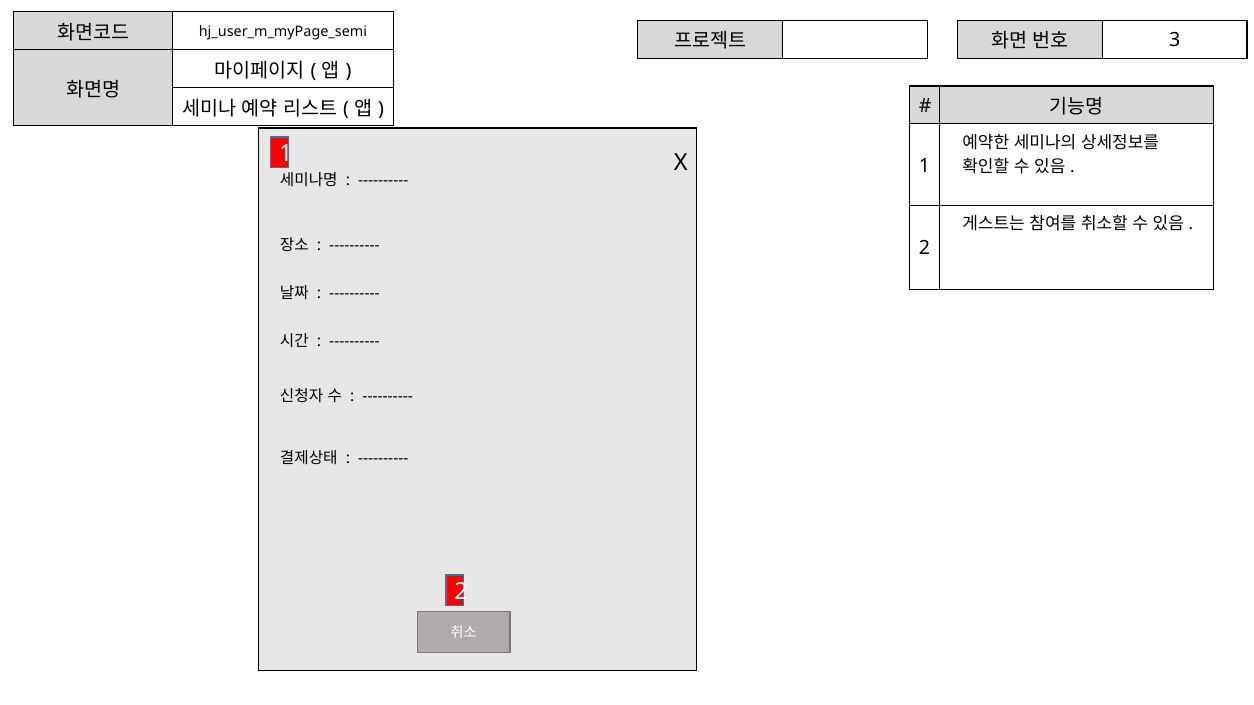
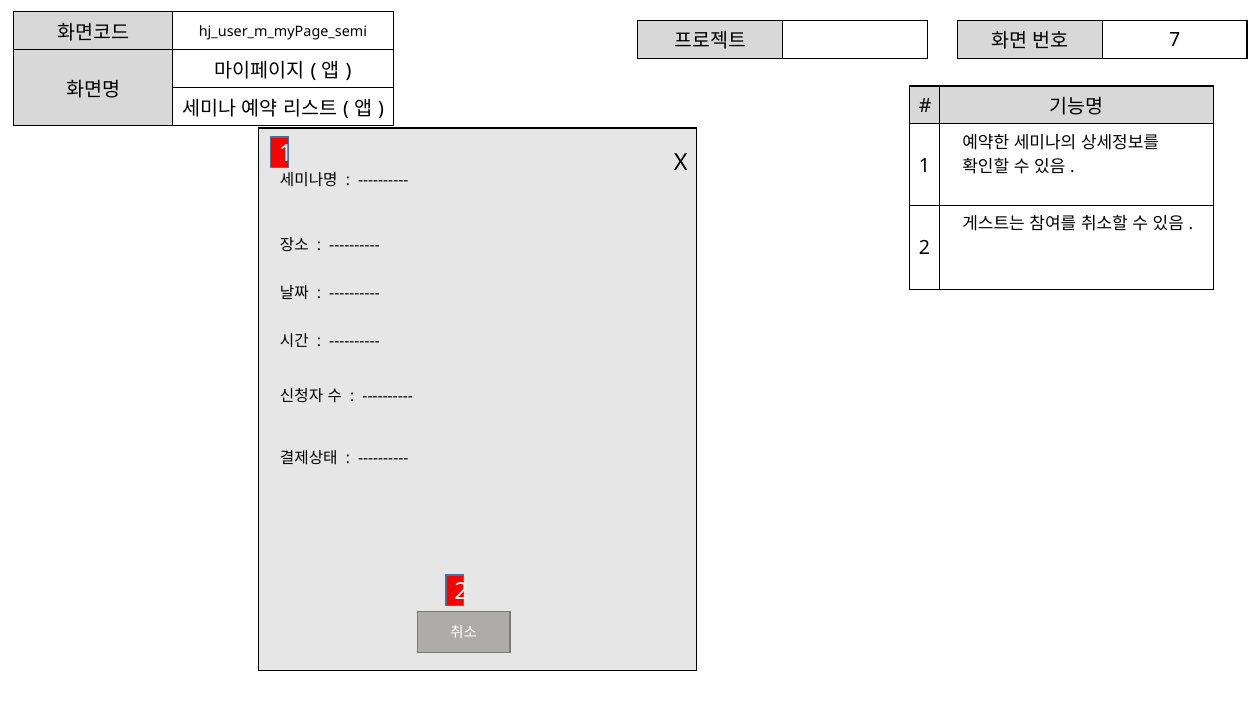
3: 3 -> 7
